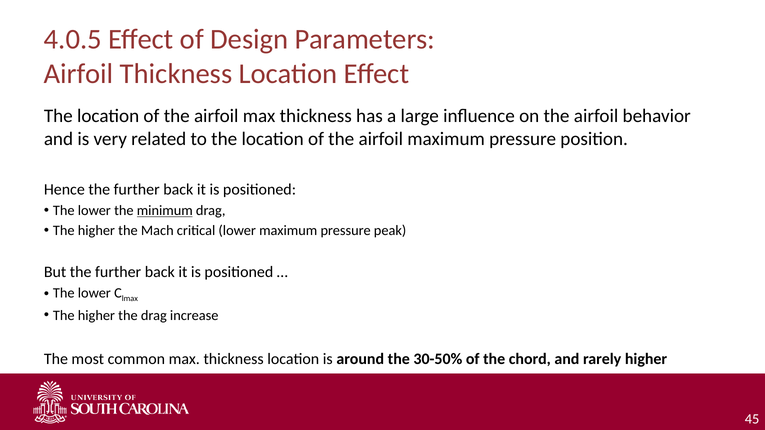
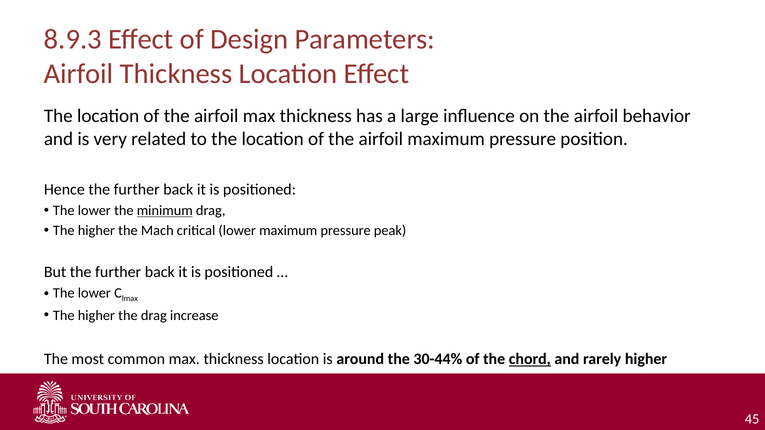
4.0.5: 4.0.5 -> 8.9.3
30-50%: 30-50% -> 30-44%
chord underline: none -> present
